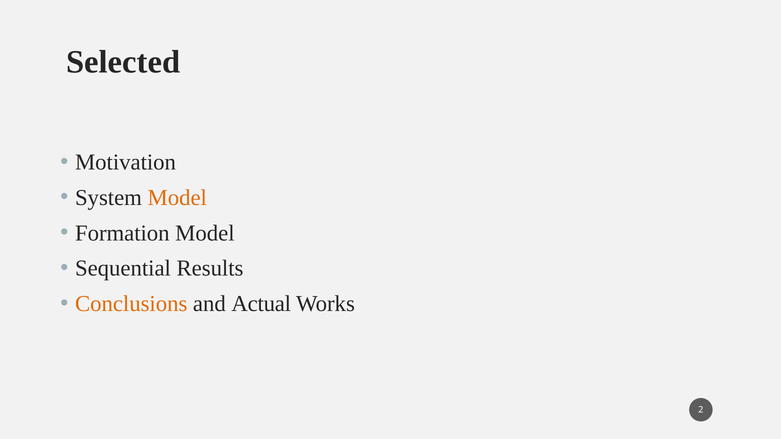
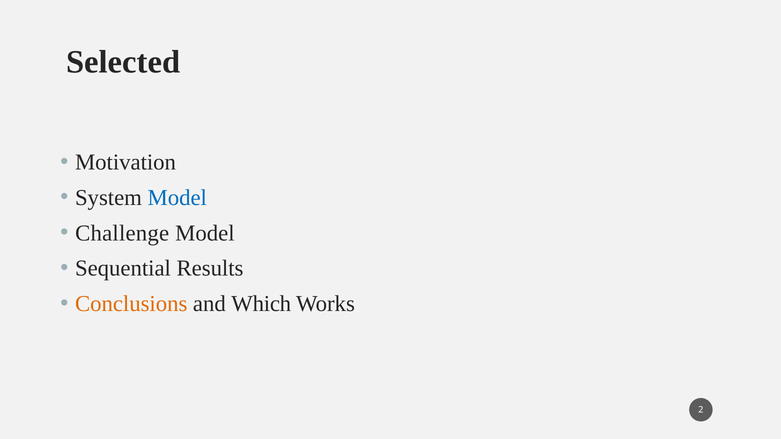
Model at (177, 198) colour: orange -> blue
Formation: Formation -> Challenge
Actual: Actual -> Which
